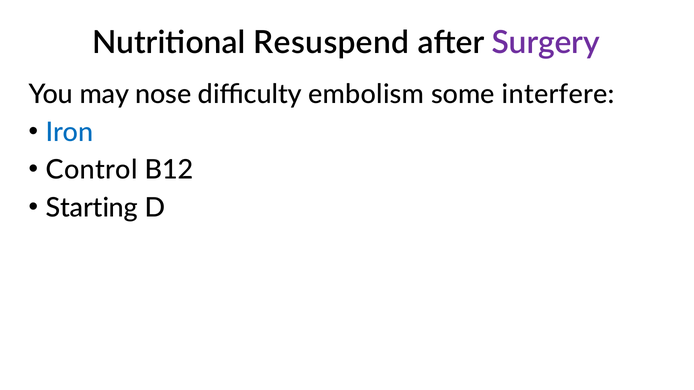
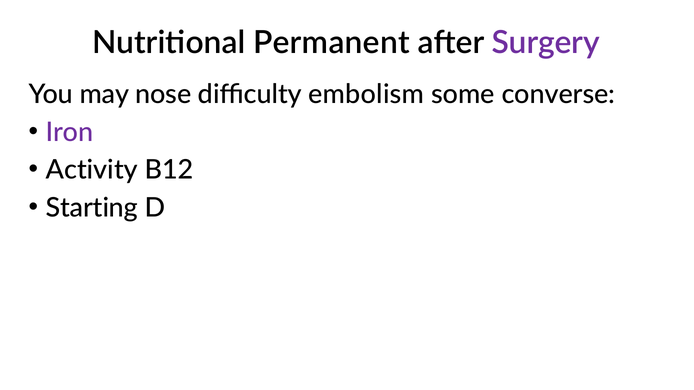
Resuspend: Resuspend -> Permanent
interfere: interfere -> converse
Iron colour: blue -> purple
Control: Control -> Activity
